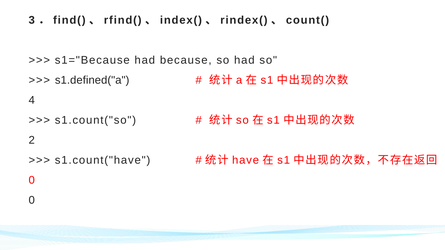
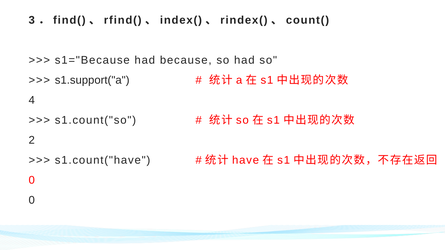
s1.defined("a: s1.defined("a -> s1.support("a
